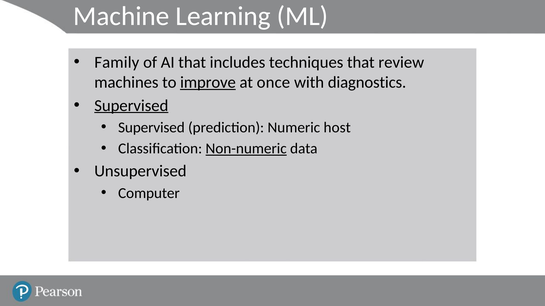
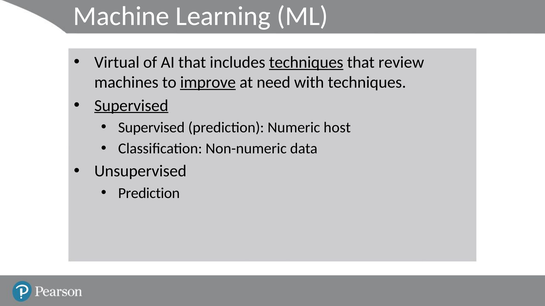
Family: Family -> Virtual
techniques at (306, 62) underline: none -> present
once: once -> need
with diagnostics: diagnostics -> techniques
Non-numeric underline: present -> none
Computer at (149, 193): Computer -> Prediction
